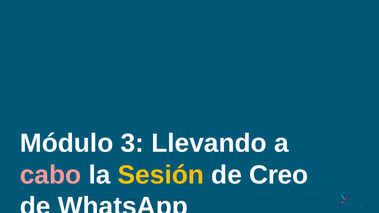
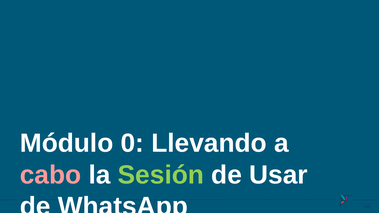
3: 3 -> 0
Sesión colour: yellow -> light green
Creo: Creo -> Usar
